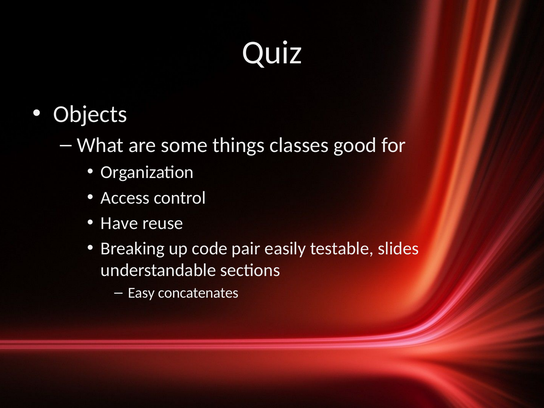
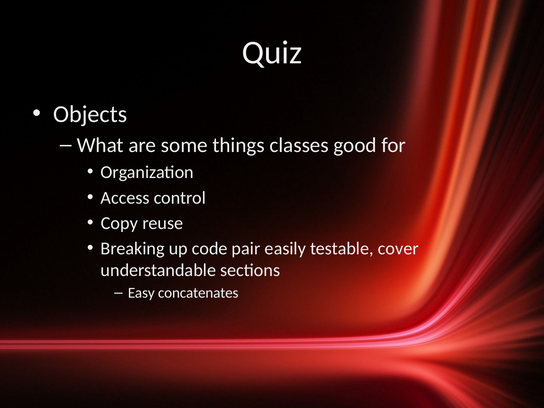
Have: Have -> Copy
slides: slides -> cover
